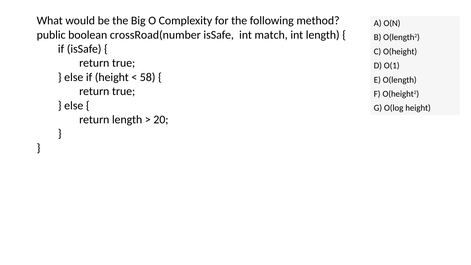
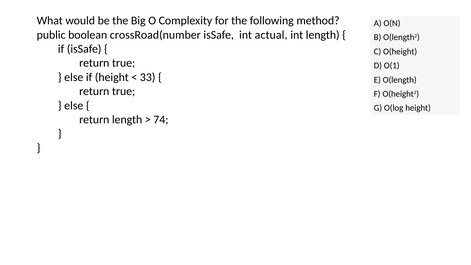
match: match -> actual
58: 58 -> 33
20: 20 -> 74
